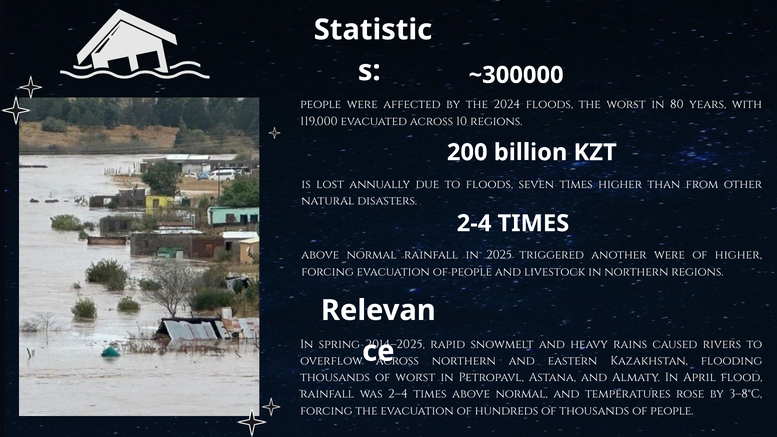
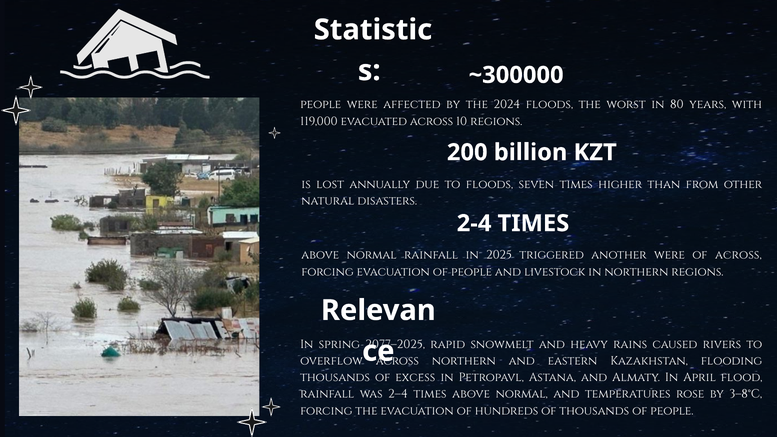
of higher: higher -> across
2014–2025: 2014–2025 -> 2077–2025
of worst: worst -> excess
